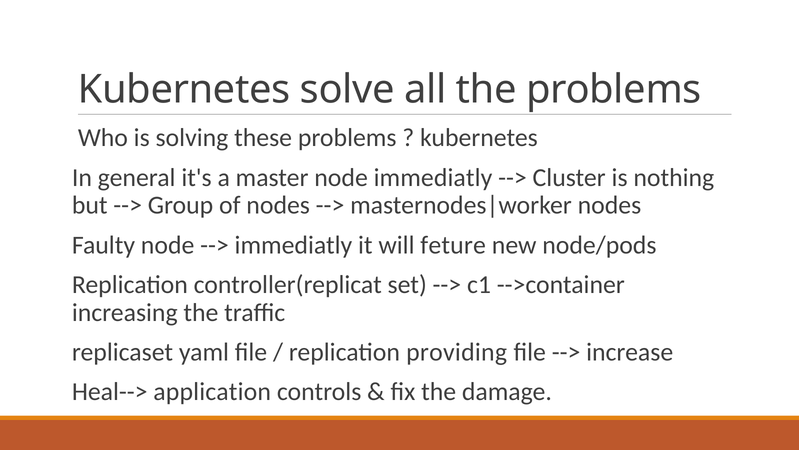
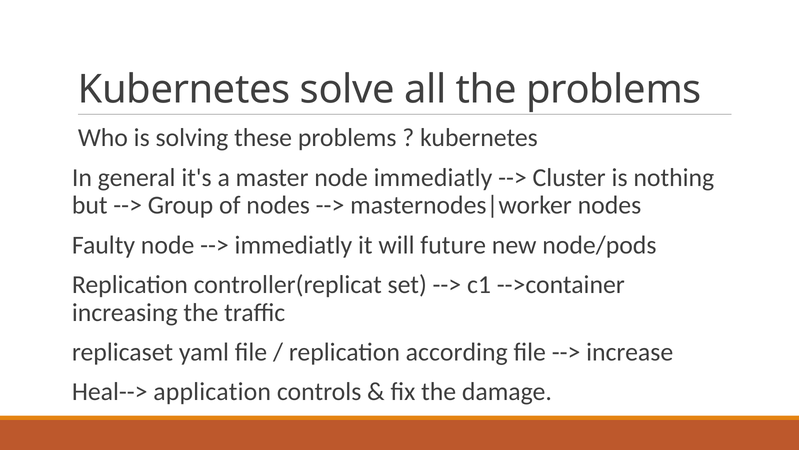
feture: feture -> future
providing: providing -> according
